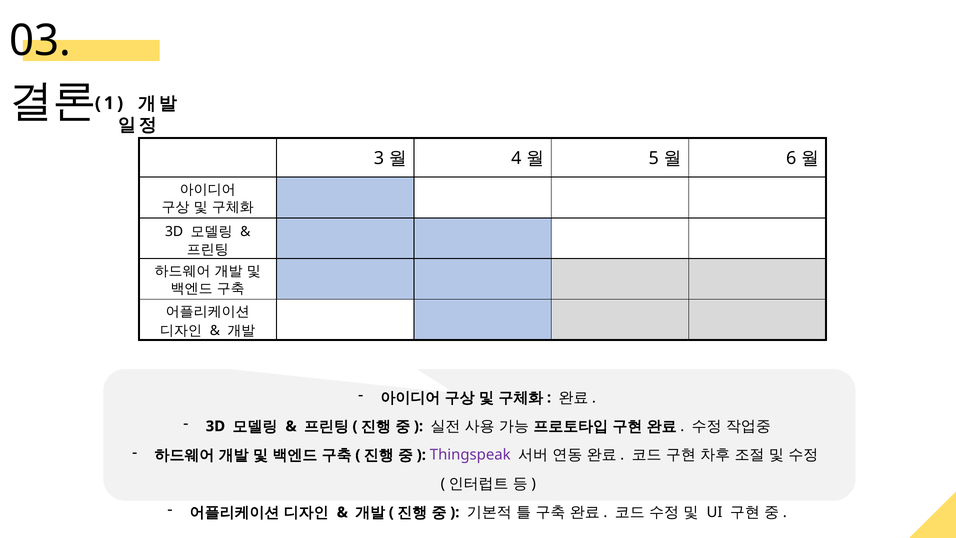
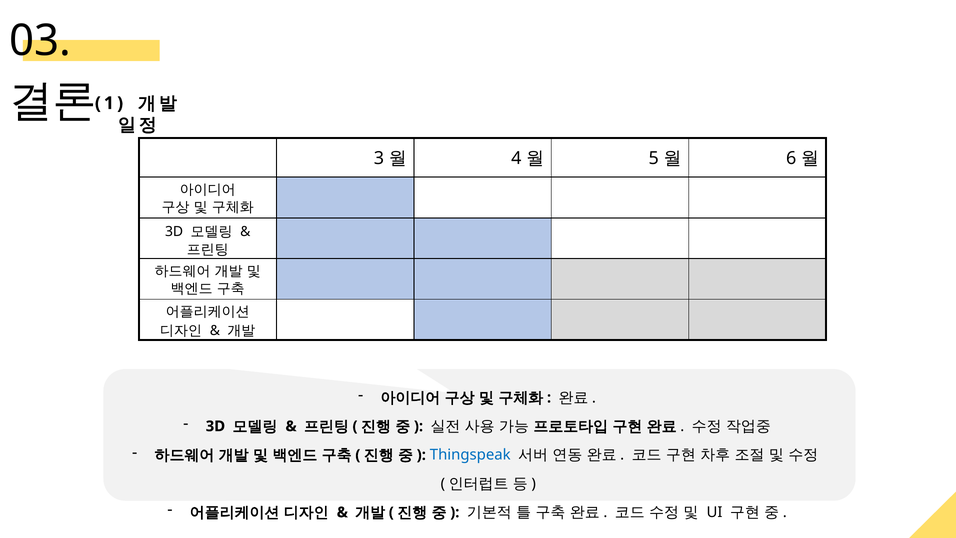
Thingspeak colour: purple -> blue
